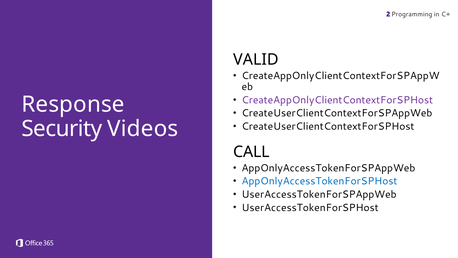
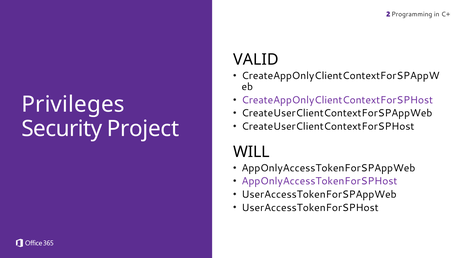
Response: Response -> Privileges
Videos: Videos -> Project
CALL: CALL -> WILL
AppOnlyAccessTokenForSPHost colour: blue -> purple
